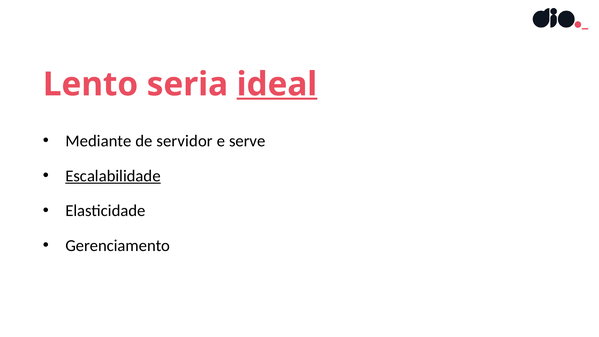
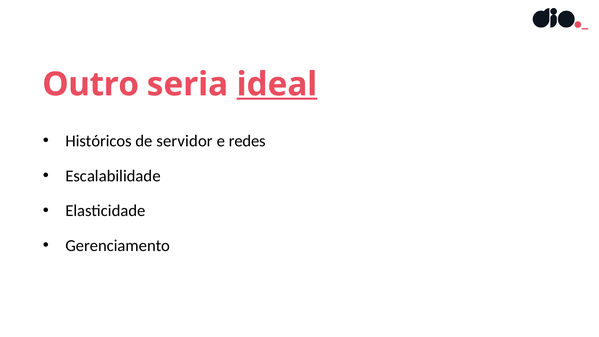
Lento: Lento -> Outro
Mediante: Mediante -> Históricos
serve: serve -> redes
Escalabilidade underline: present -> none
